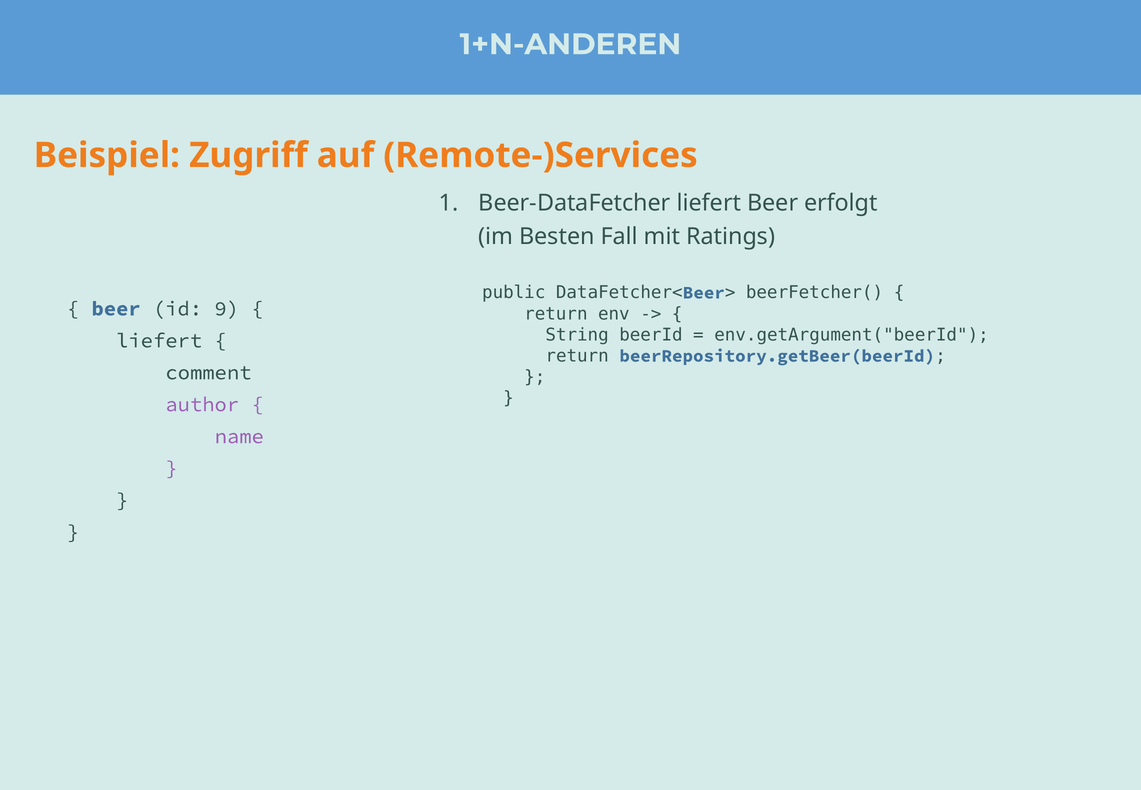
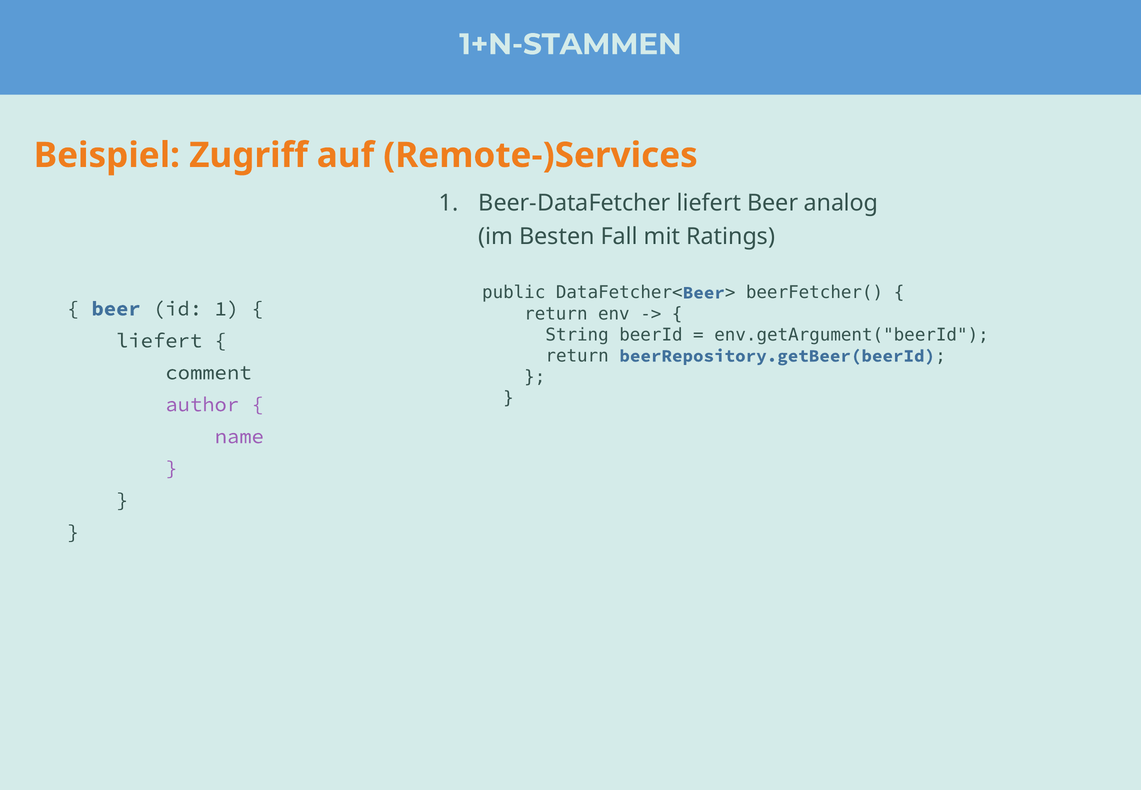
1+N-ANDEREN: 1+N-ANDEREN -> 1+N-STAMMEN
erfolgt: erfolgt -> analog
id 9: 9 -> 1
